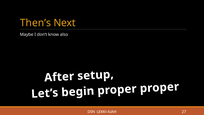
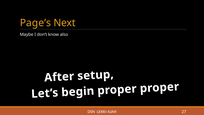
Then’s: Then’s -> Page’s
